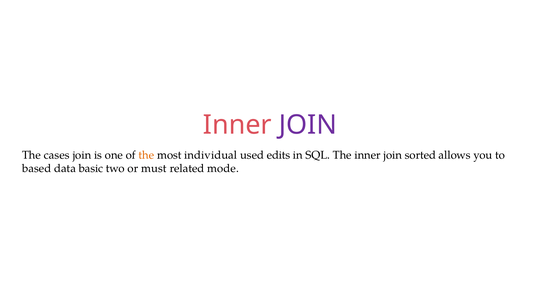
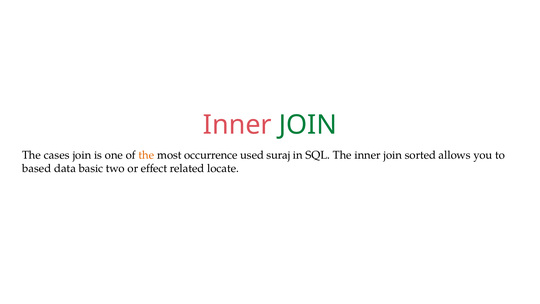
JOIN at (308, 125) colour: purple -> green
individual: individual -> occurrence
edits: edits -> suraj
must: must -> effect
mode: mode -> locate
